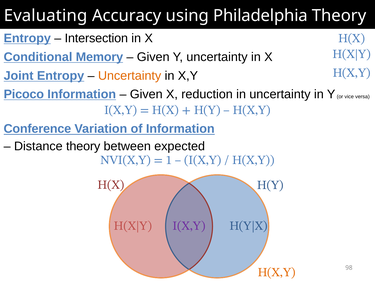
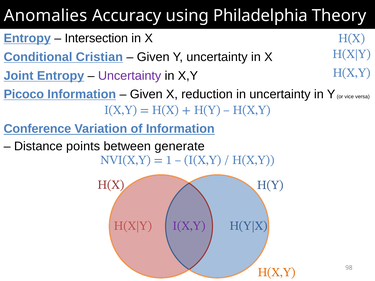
Evaluating: Evaluating -> Anomalies
Memory: Memory -> Cristian
Uncertainty at (130, 76) colour: orange -> purple
Distance theory: theory -> points
expected: expected -> generate
